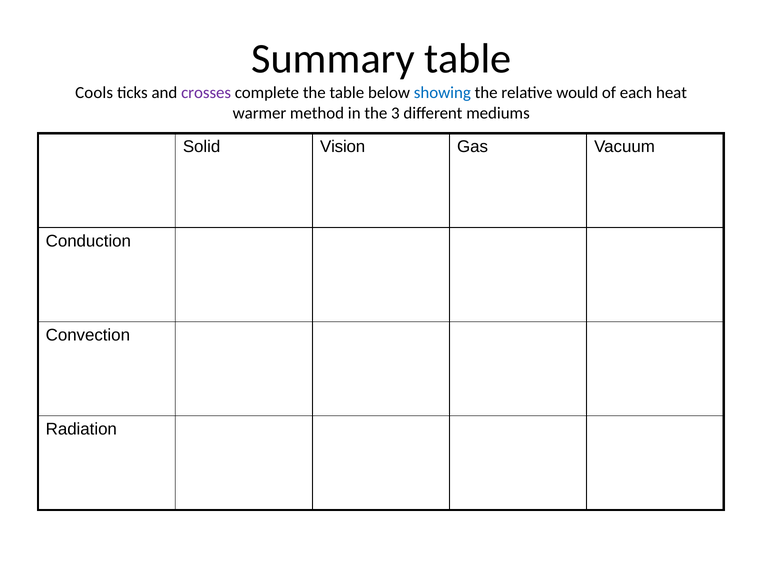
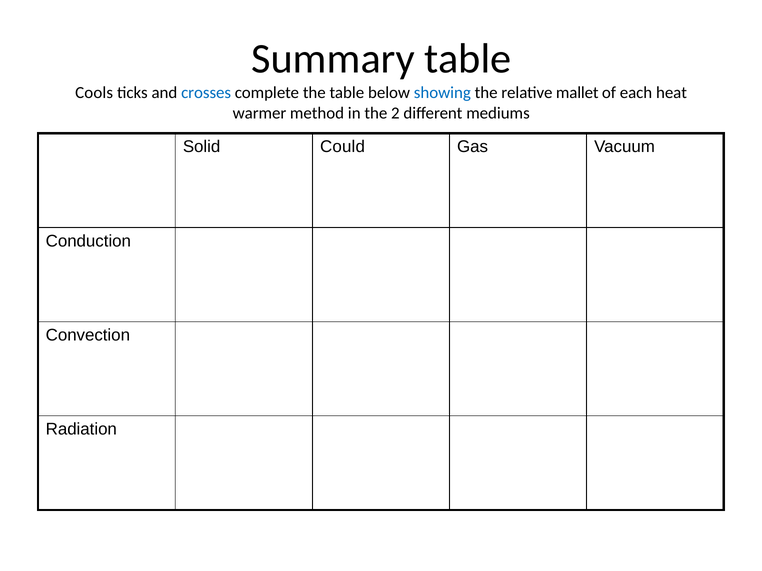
crosses colour: purple -> blue
would: would -> mallet
3: 3 -> 2
Vision: Vision -> Could
